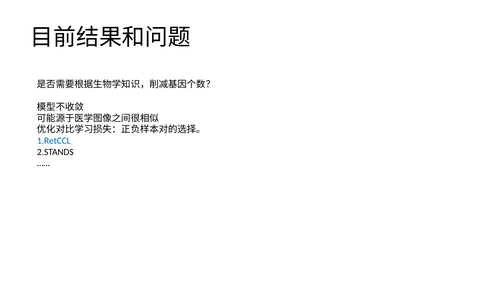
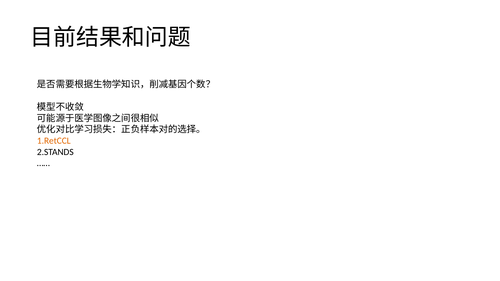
1.RetCCL colour: blue -> orange
